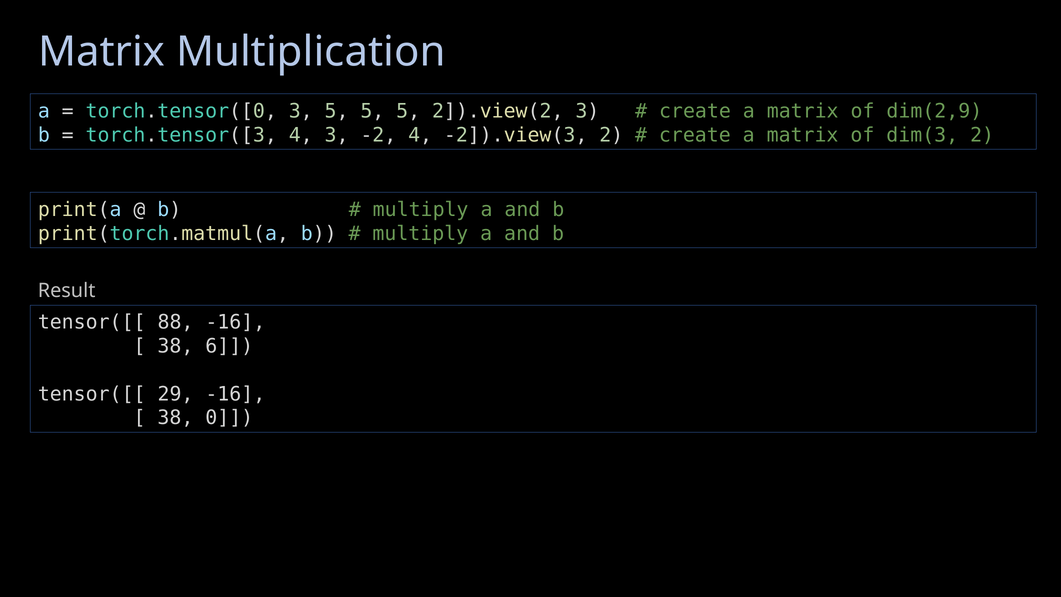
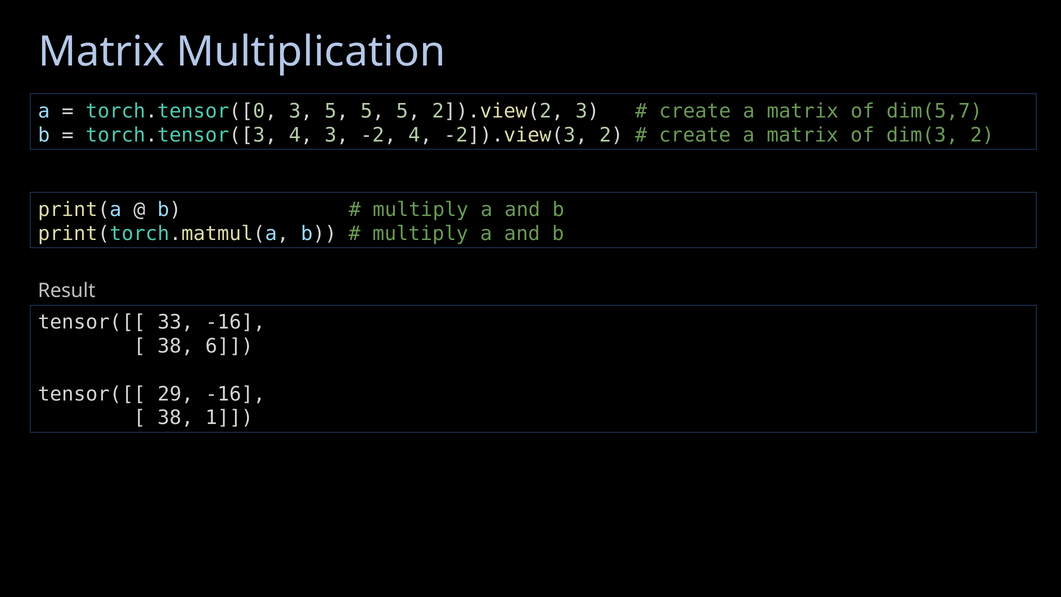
dim(2,9: dim(2,9 -> dim(5,7
88: 88 -> 33
0: 0 -> 1
